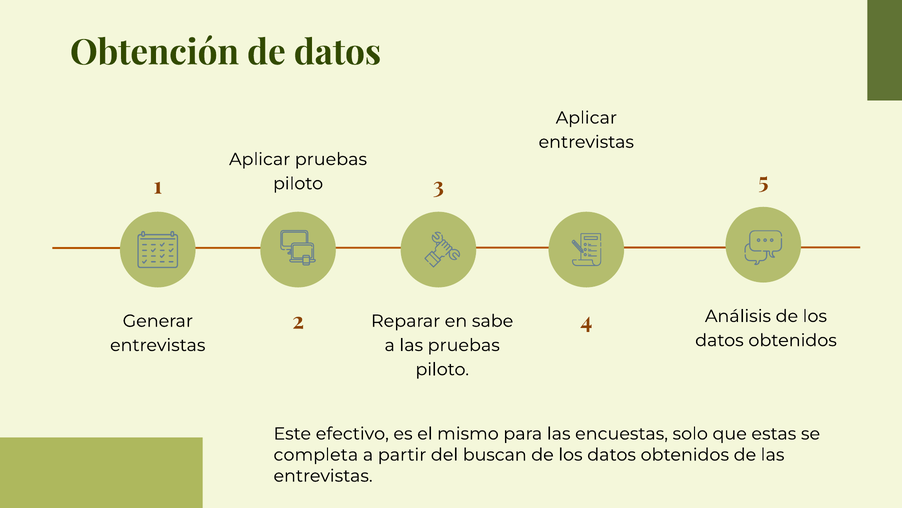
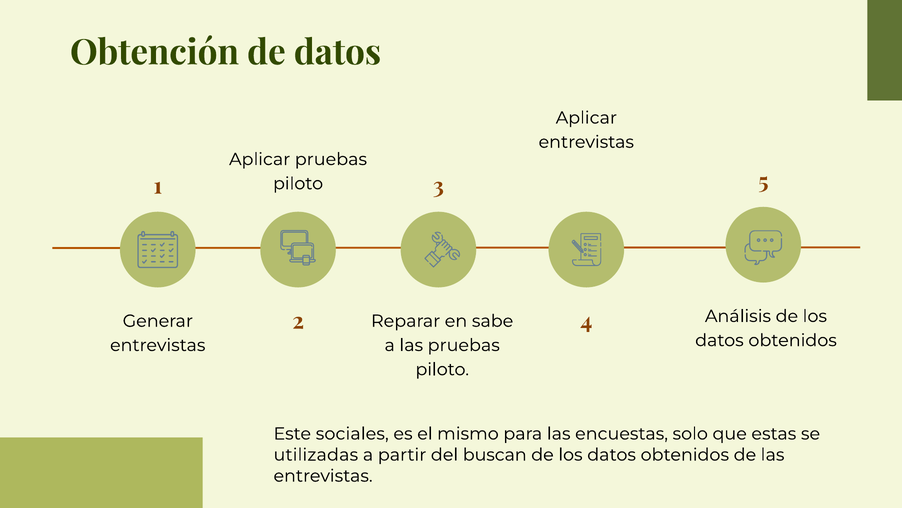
efectivo: efectivo -> sociales
completa: completa -> utilizadas
